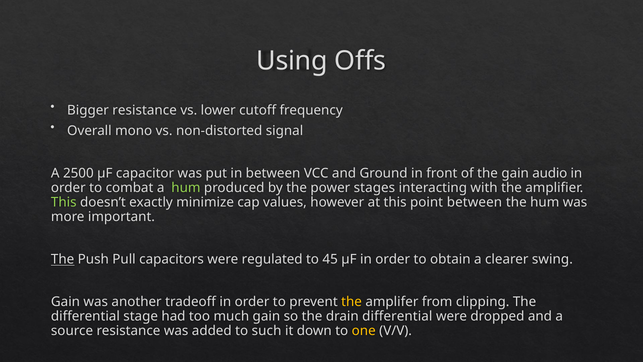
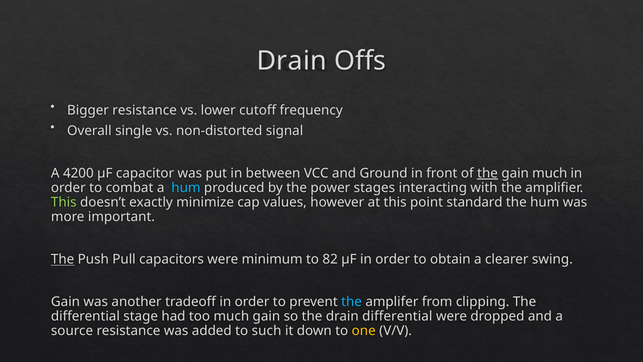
Using at (292, 61): Using -> Drain
mono: mono -> single
2500: 2500 -> 4200
the at (488, 173) underline: none -> present
gain audio: audio -> much
hum at (186, 188) colour: light green -> light blue
point between: between -> standard
regulated: regulated -> minimum
45: 45 -> 82
the at (352, 302) colour: yellow -> light blue
